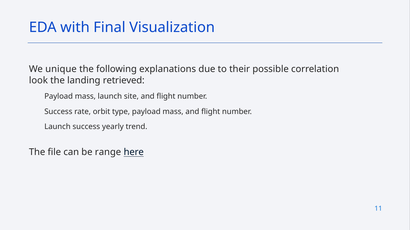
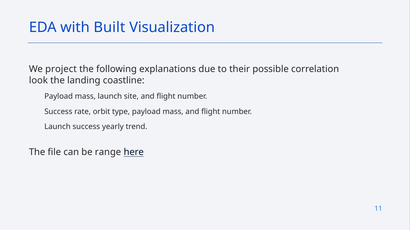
Final: Final -> Built
unique: unique -> project
retrieved: retrieved -> coastline
